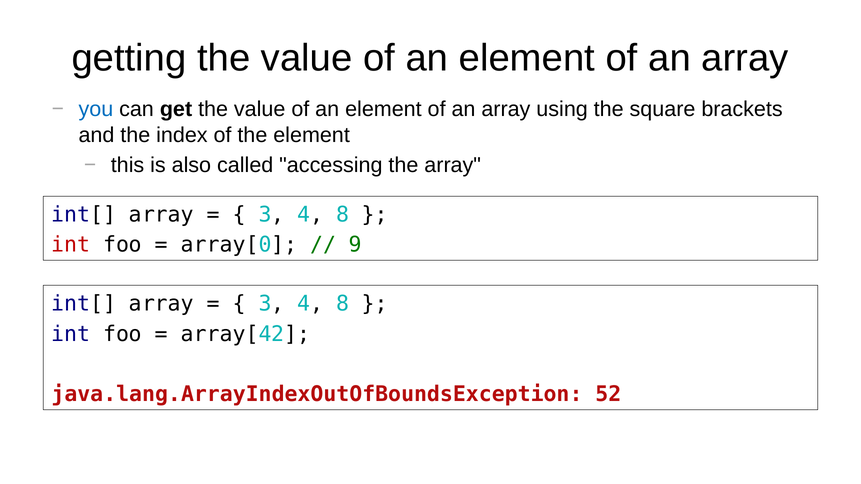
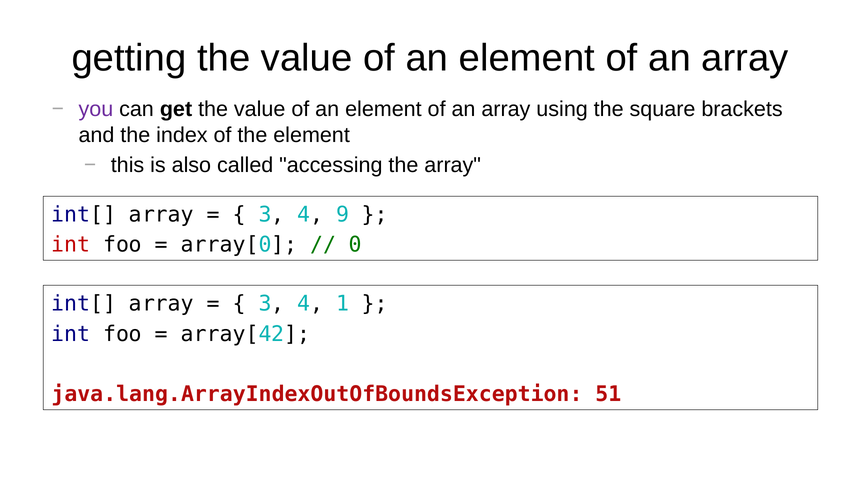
you colour: blue -> purple
8 at (343, 215): 8 -> 9
9: 9 -> 0
8 at (343, 304): 8 -> 1
52: 52 -> 51
